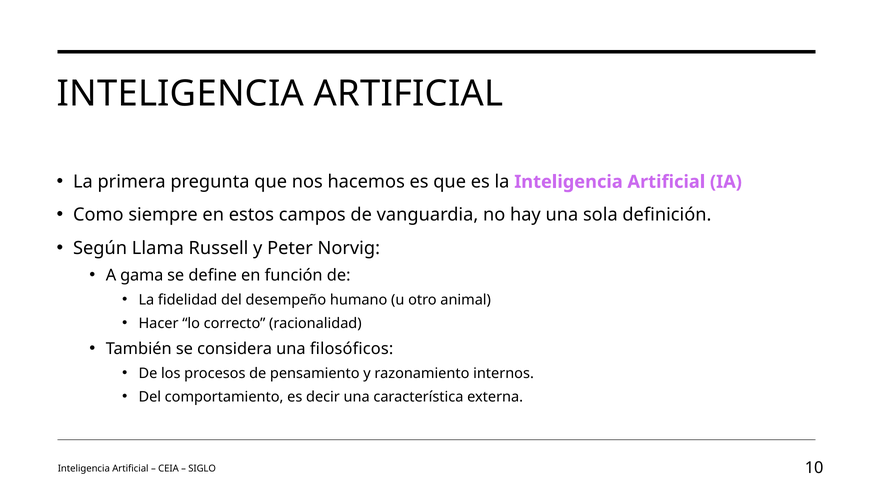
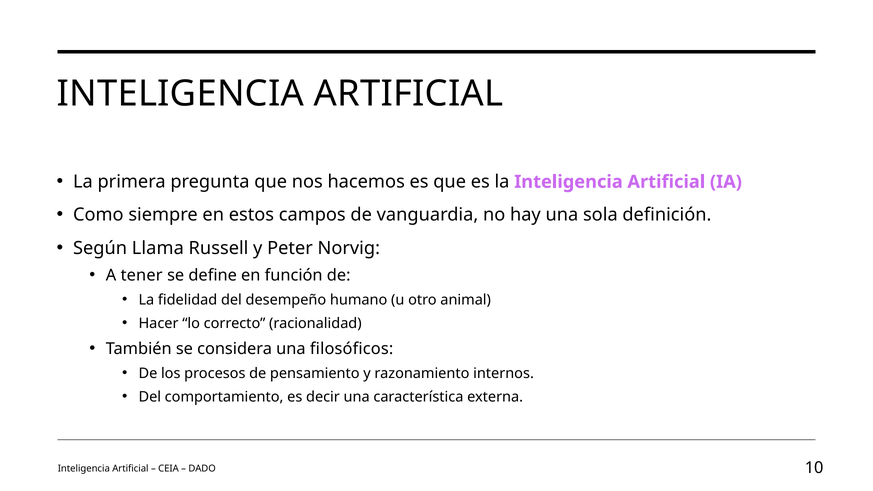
gama: gama -> tener
SIGLO: SIGLO -> DADO
